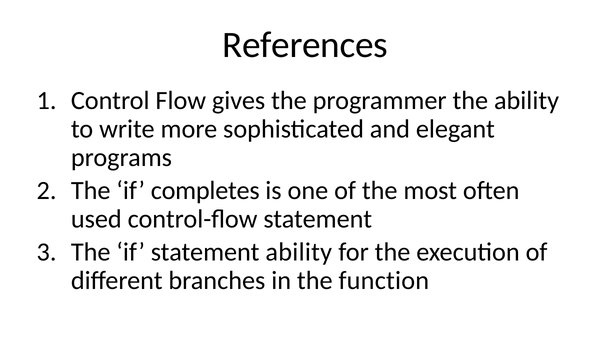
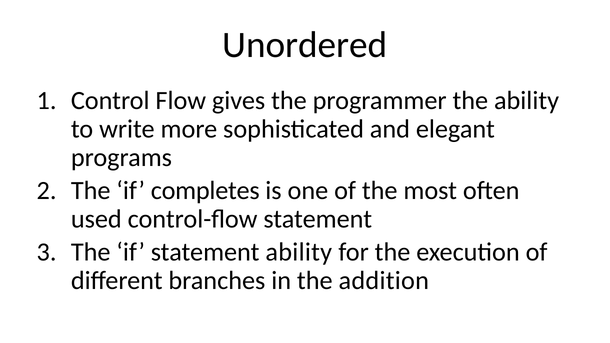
References: References -> Unordered
function: function -> addition
